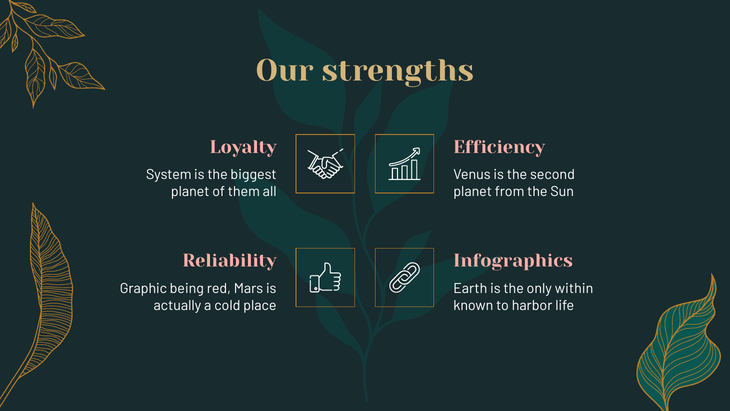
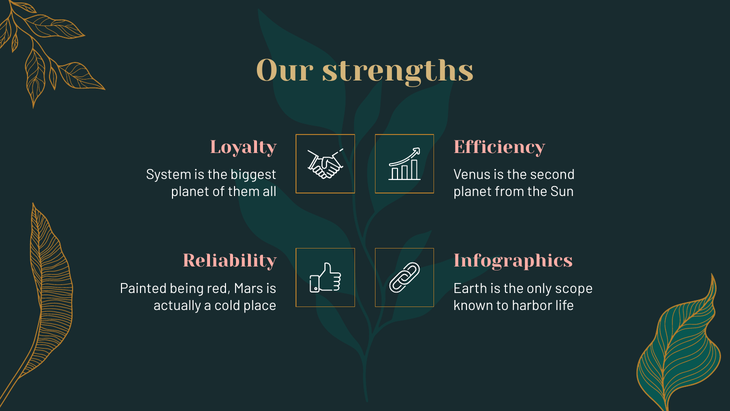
Graphic: Graphic -> Painted
within: within -> scope
